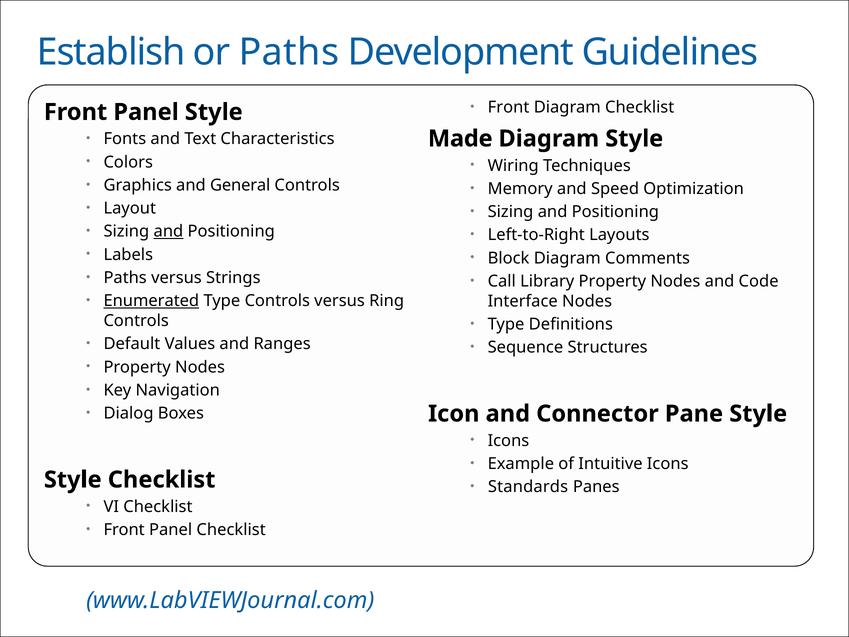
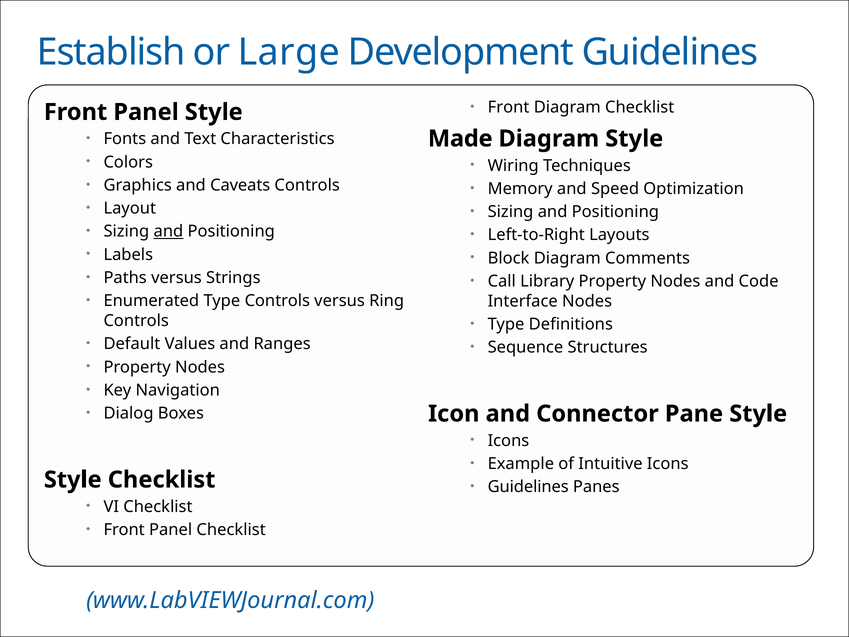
or Paths: Paths -> Large
General: General -> Caveats
Enumerated underline: present -> none
Standards at (528, 487): Standards -> Guidelines
